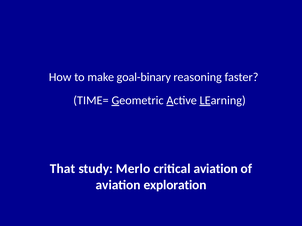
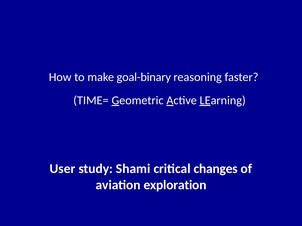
That: That -> User
Merlo: Merlo -> Shami
critical aviation: aviation -> changes
